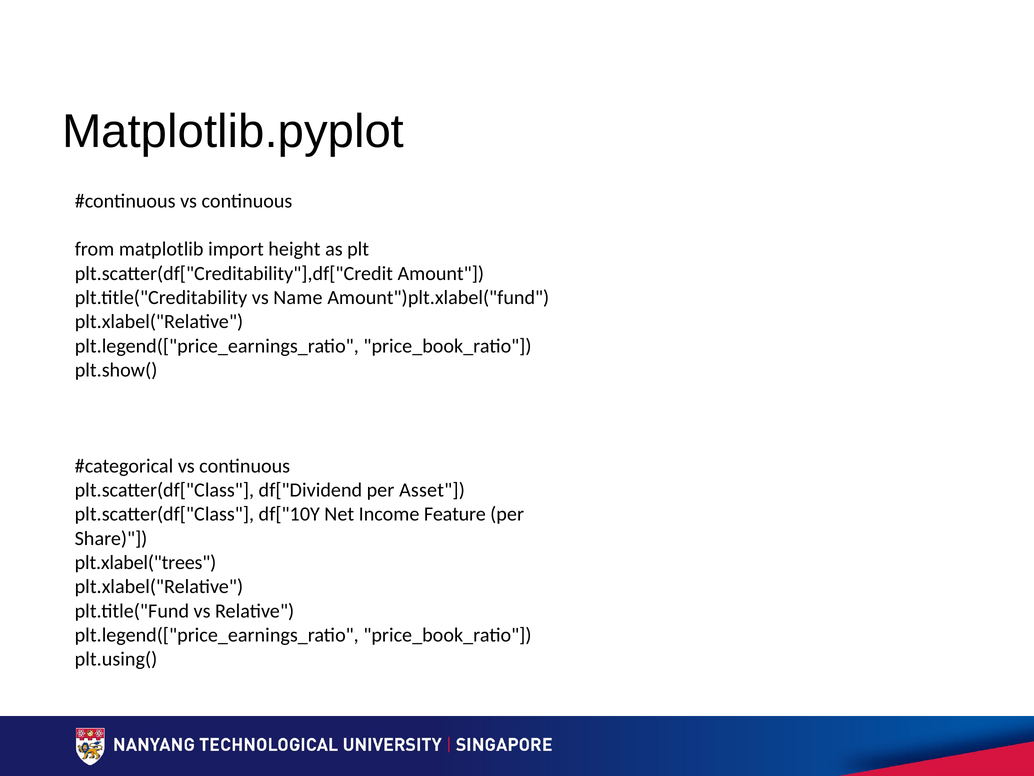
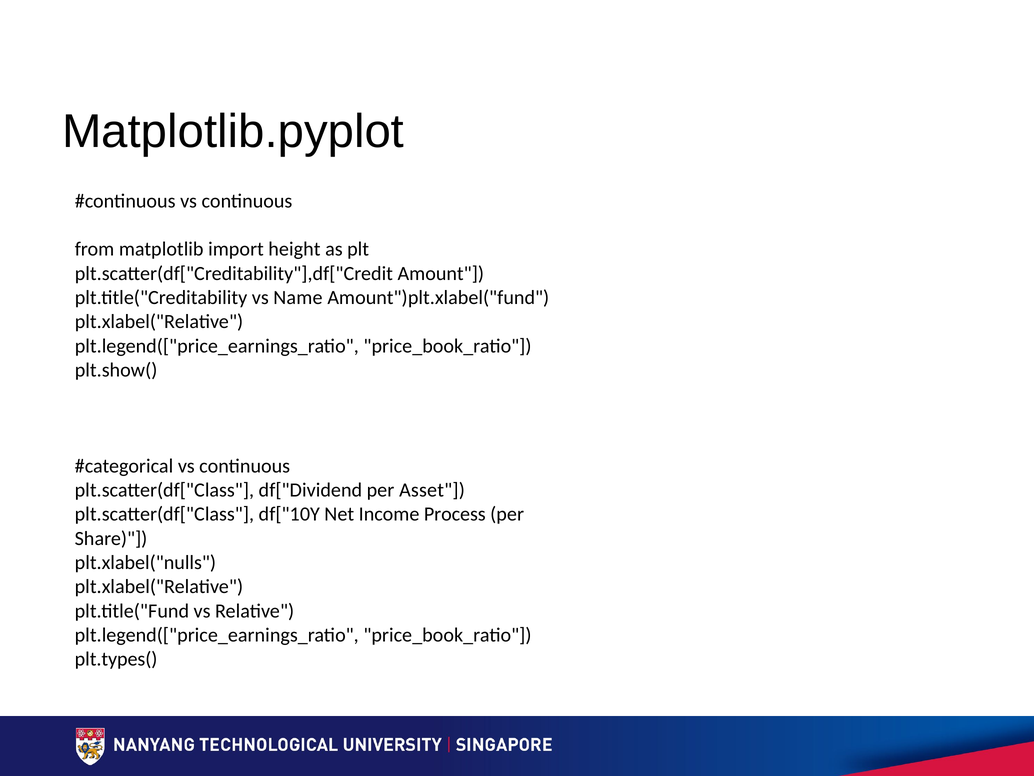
Feature: Feature -> Process
plt.xlabel("trees: plt.xlabel("trees -> plt.xlabel("nulls
plt.using(: plt.using( -> plt.types(
